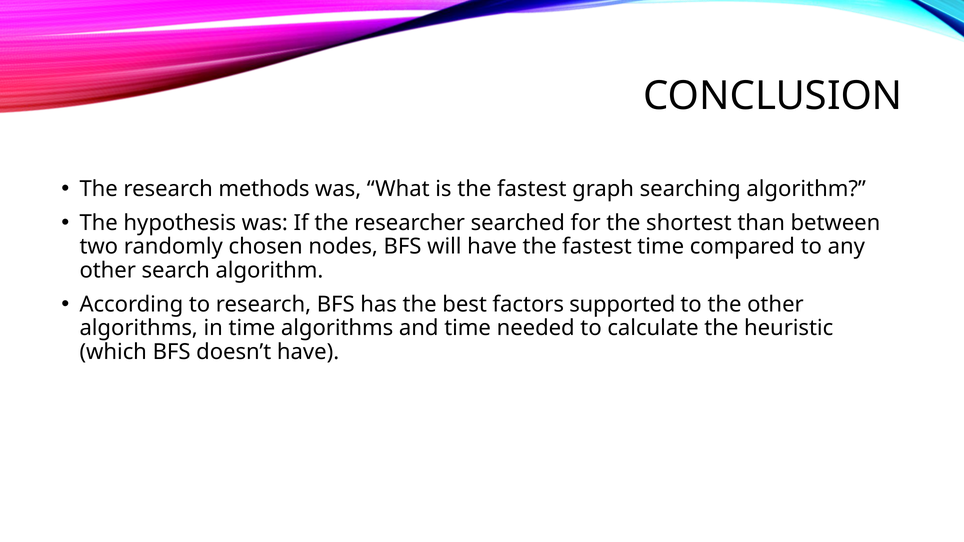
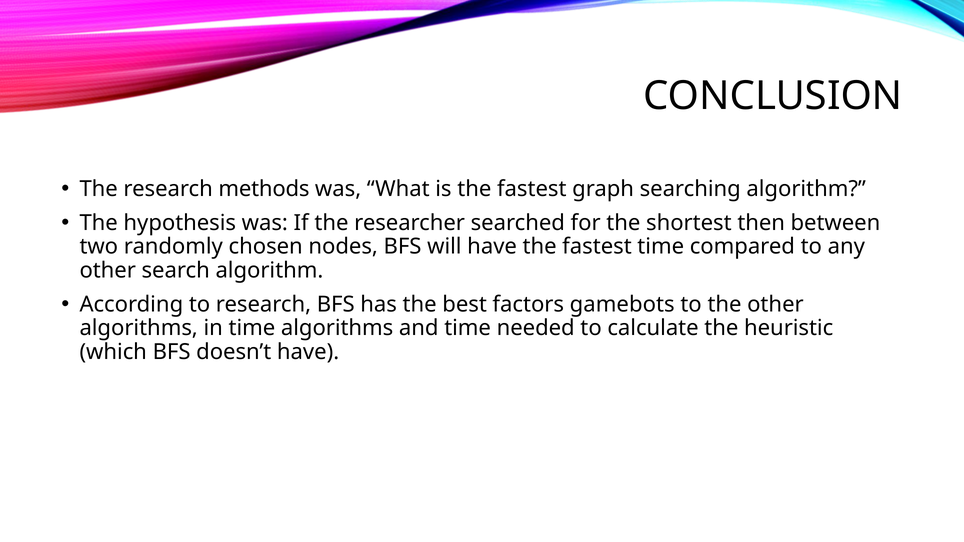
than: than -> then
supported: supported -> gamebots
